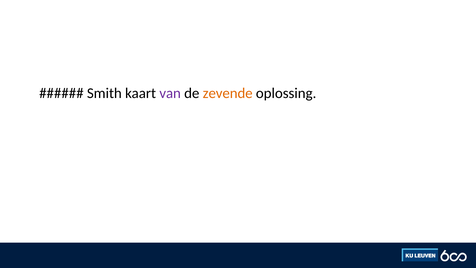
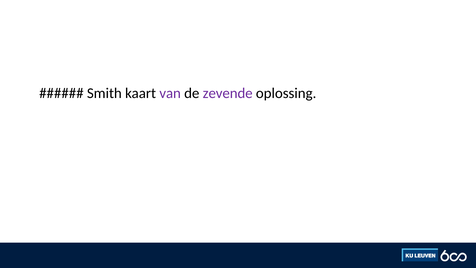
zevende colour: orange -> purple
